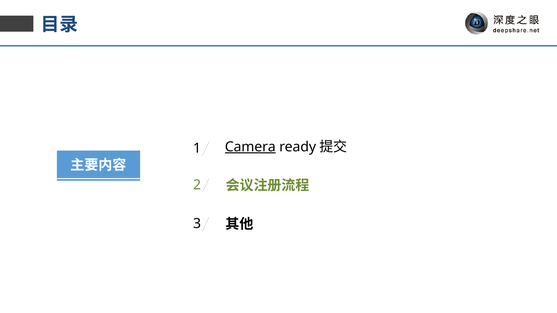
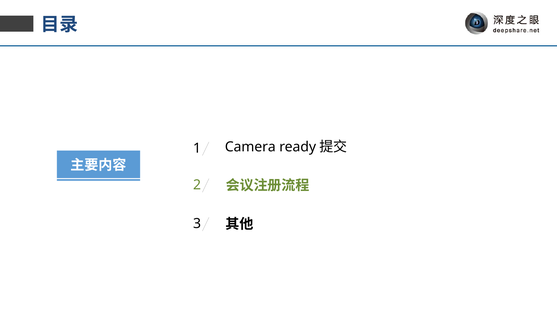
Camera underline: present -> none
